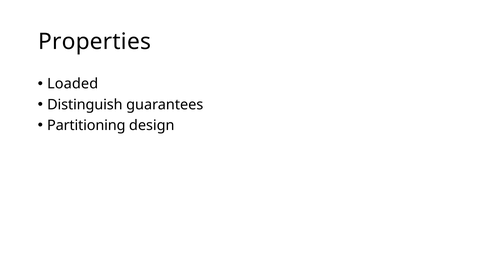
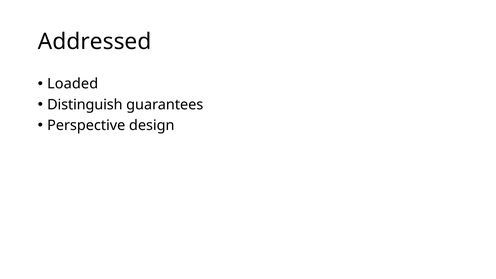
Properties: Properties -> Addressed
Partitioning: Partitioning -> Perspective
